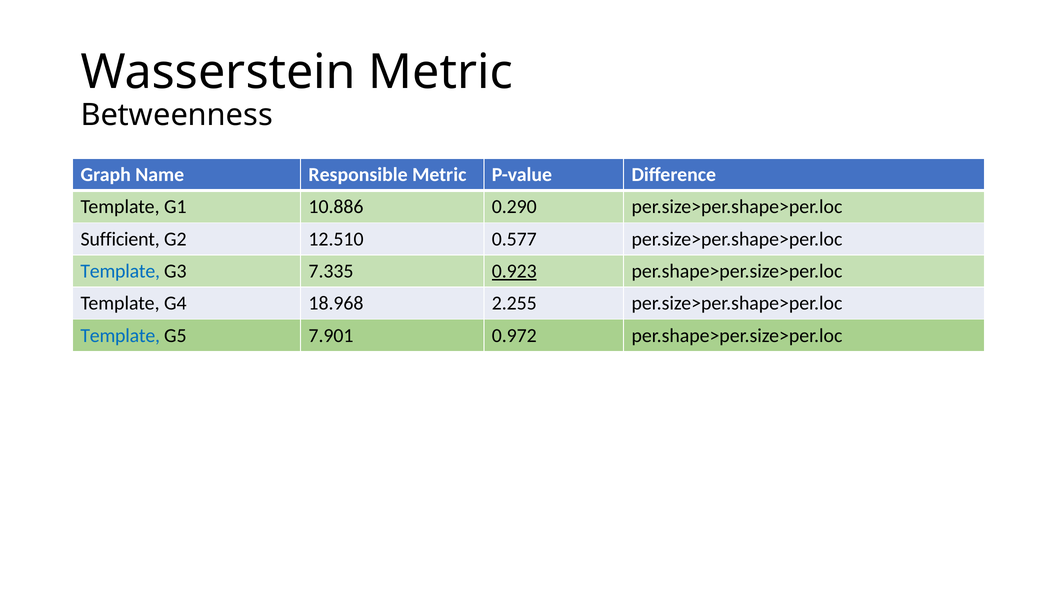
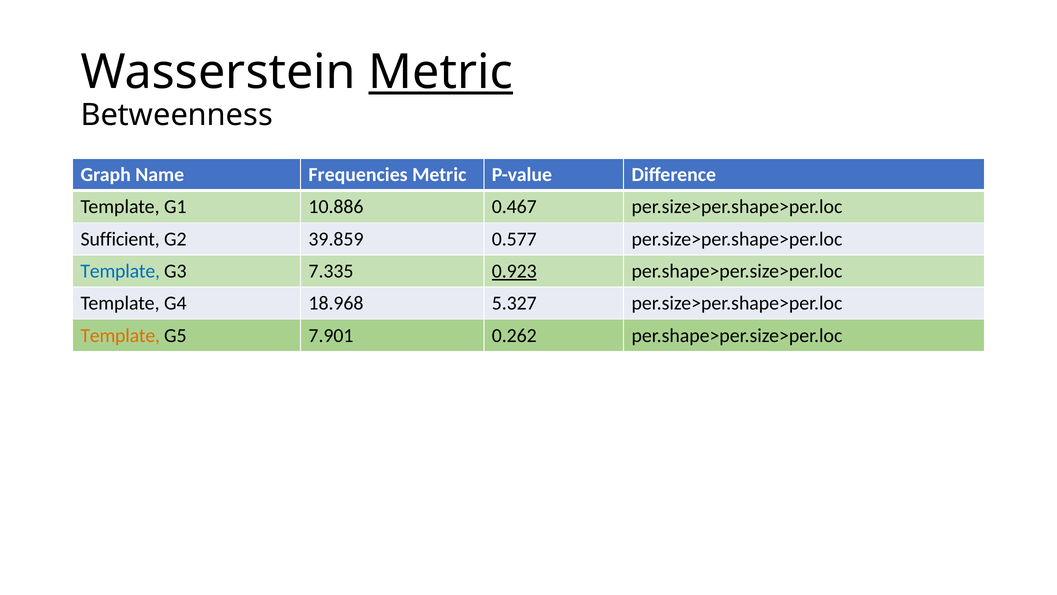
Metric at (441, 72) underline: none -> present
Responsible: Responsible -> Frequencies
0.290: 0.290 -> 0.467
12.510: 12.510 -> 39.859
2.255: 2.255 -> 5.327
Template at (120, 335) colour: blue -> orange
0.972: 0.972 -> 0.262
